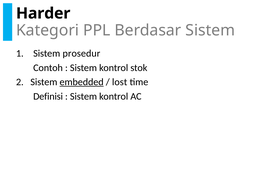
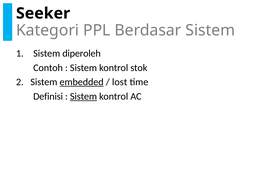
Harder: Harder -> Seeker
prosedur: prosedur -> diperoleh
Sistem at (83, 97) underline: none -> present
